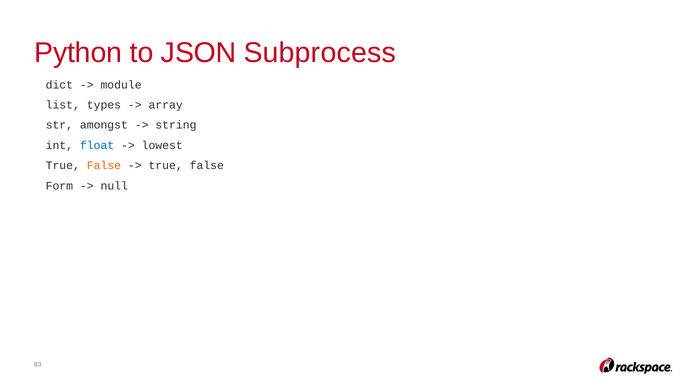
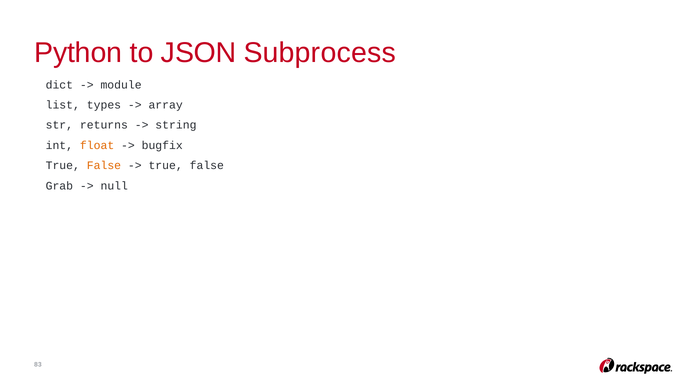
amongst: amongst -> returns
float colour: blue -> orange
lowest: lowest -> bugfix
Form: Form -> Grab
